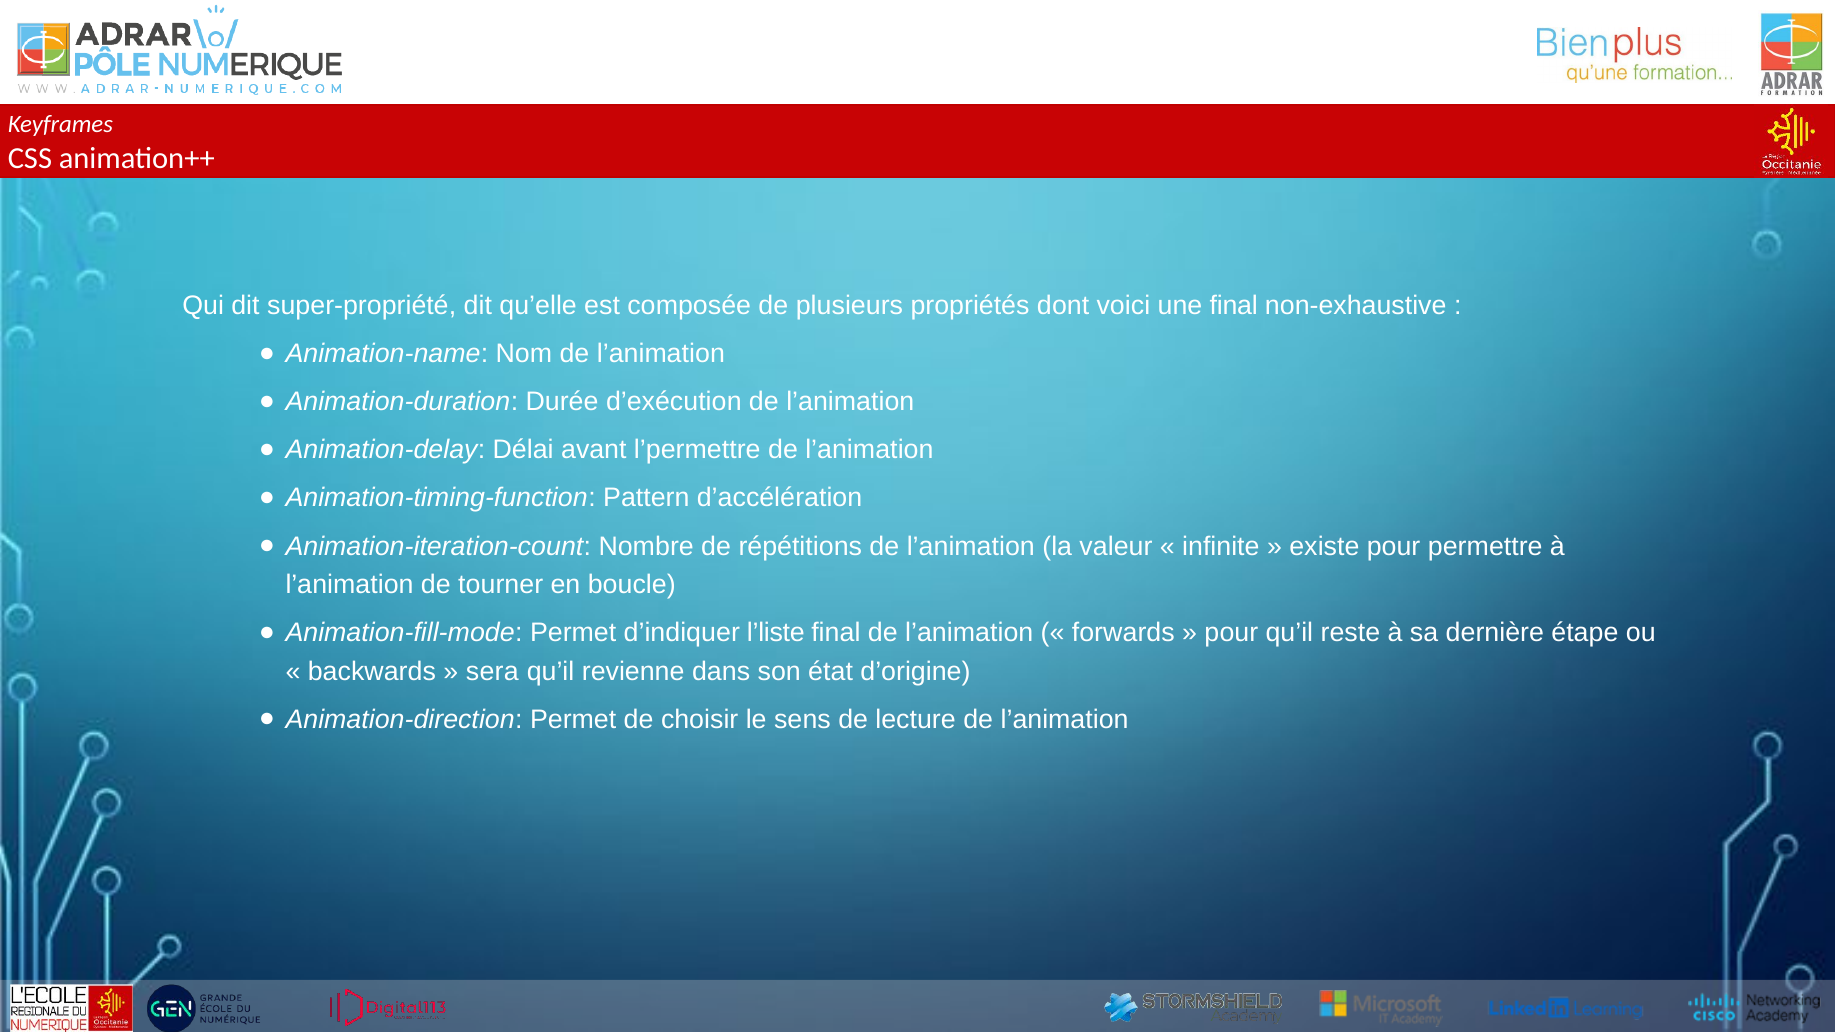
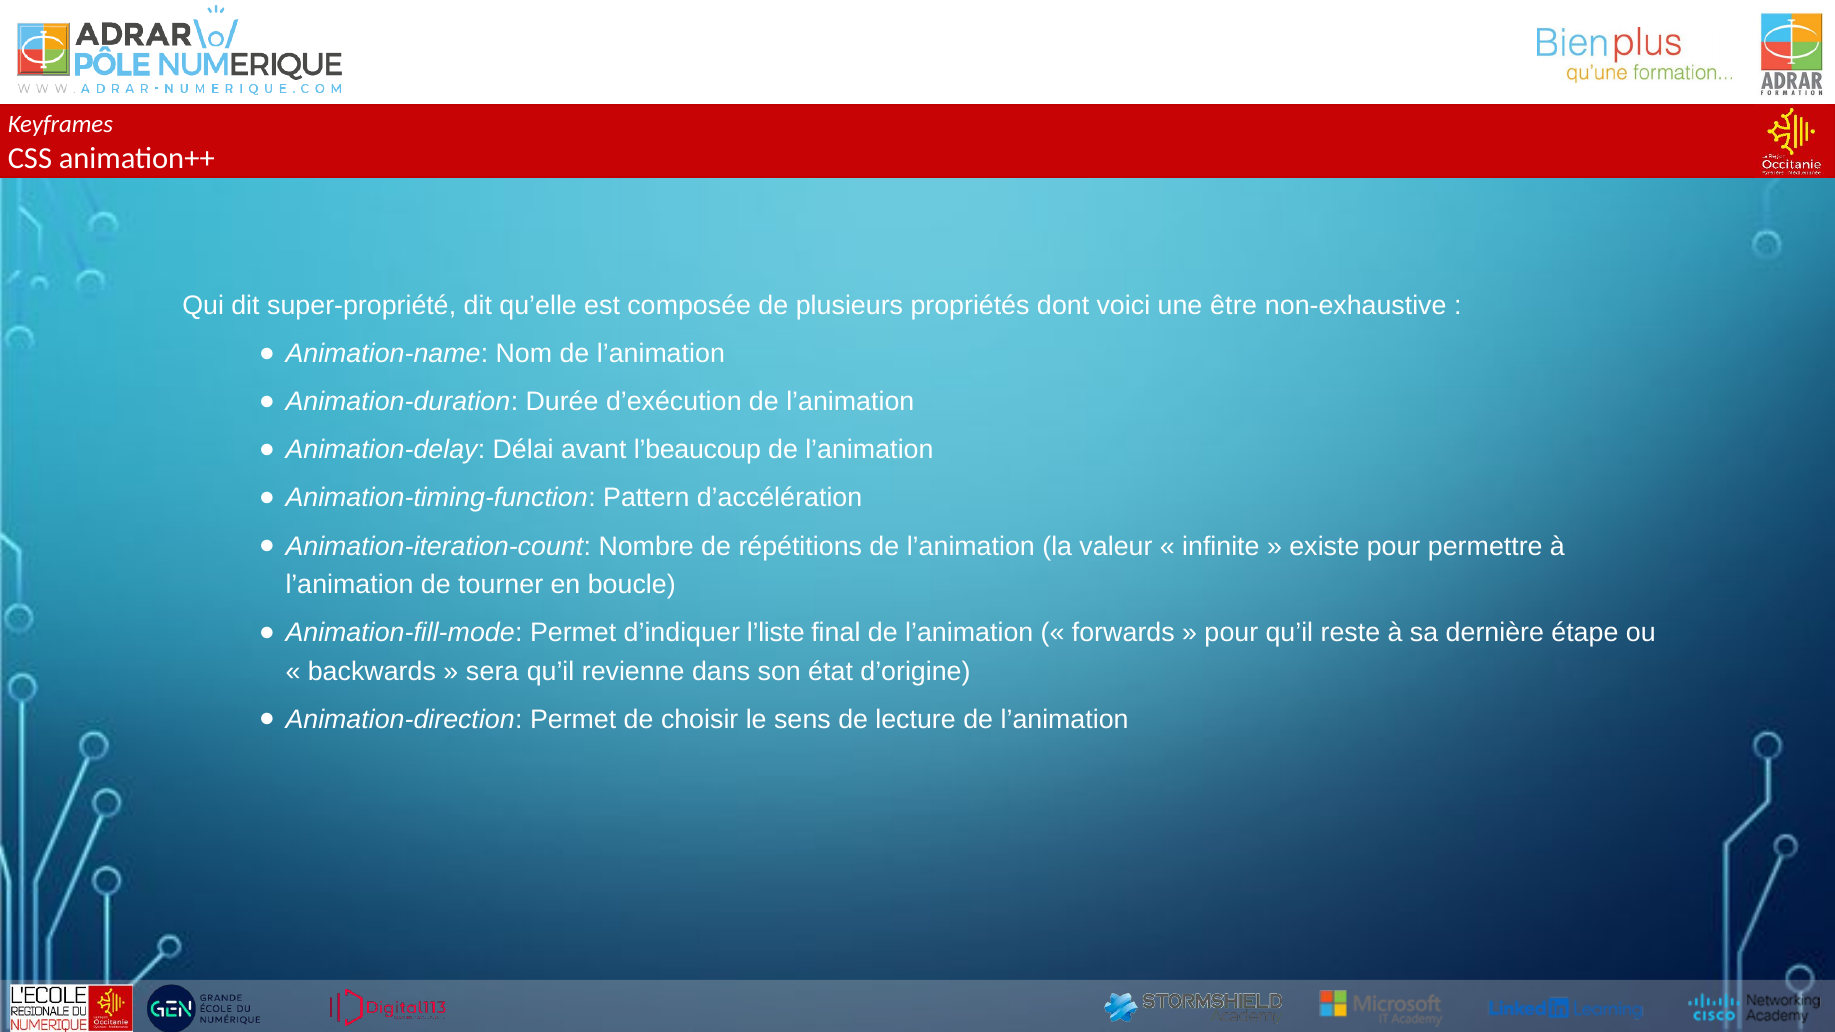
une final: final -> être
l’permettre: l’permettre -> l’beaucoup
